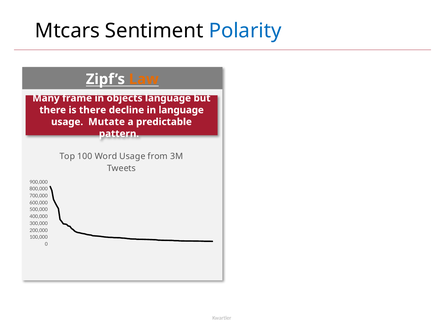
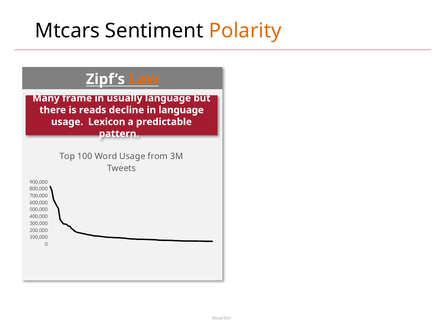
Polarity colour: blue -> orange
objects: objects -> usually
is there: there -> reads
Mutate: Mutate -> Lexicon
